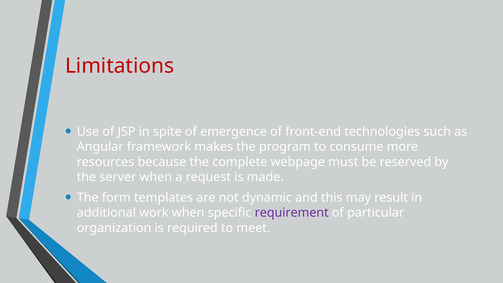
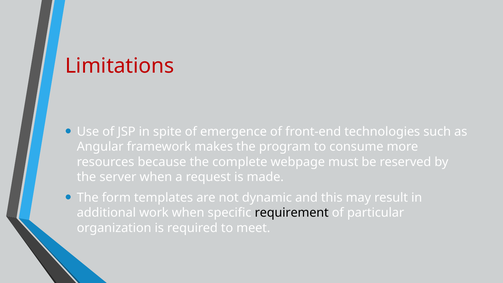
requirement colour: purple -> black
